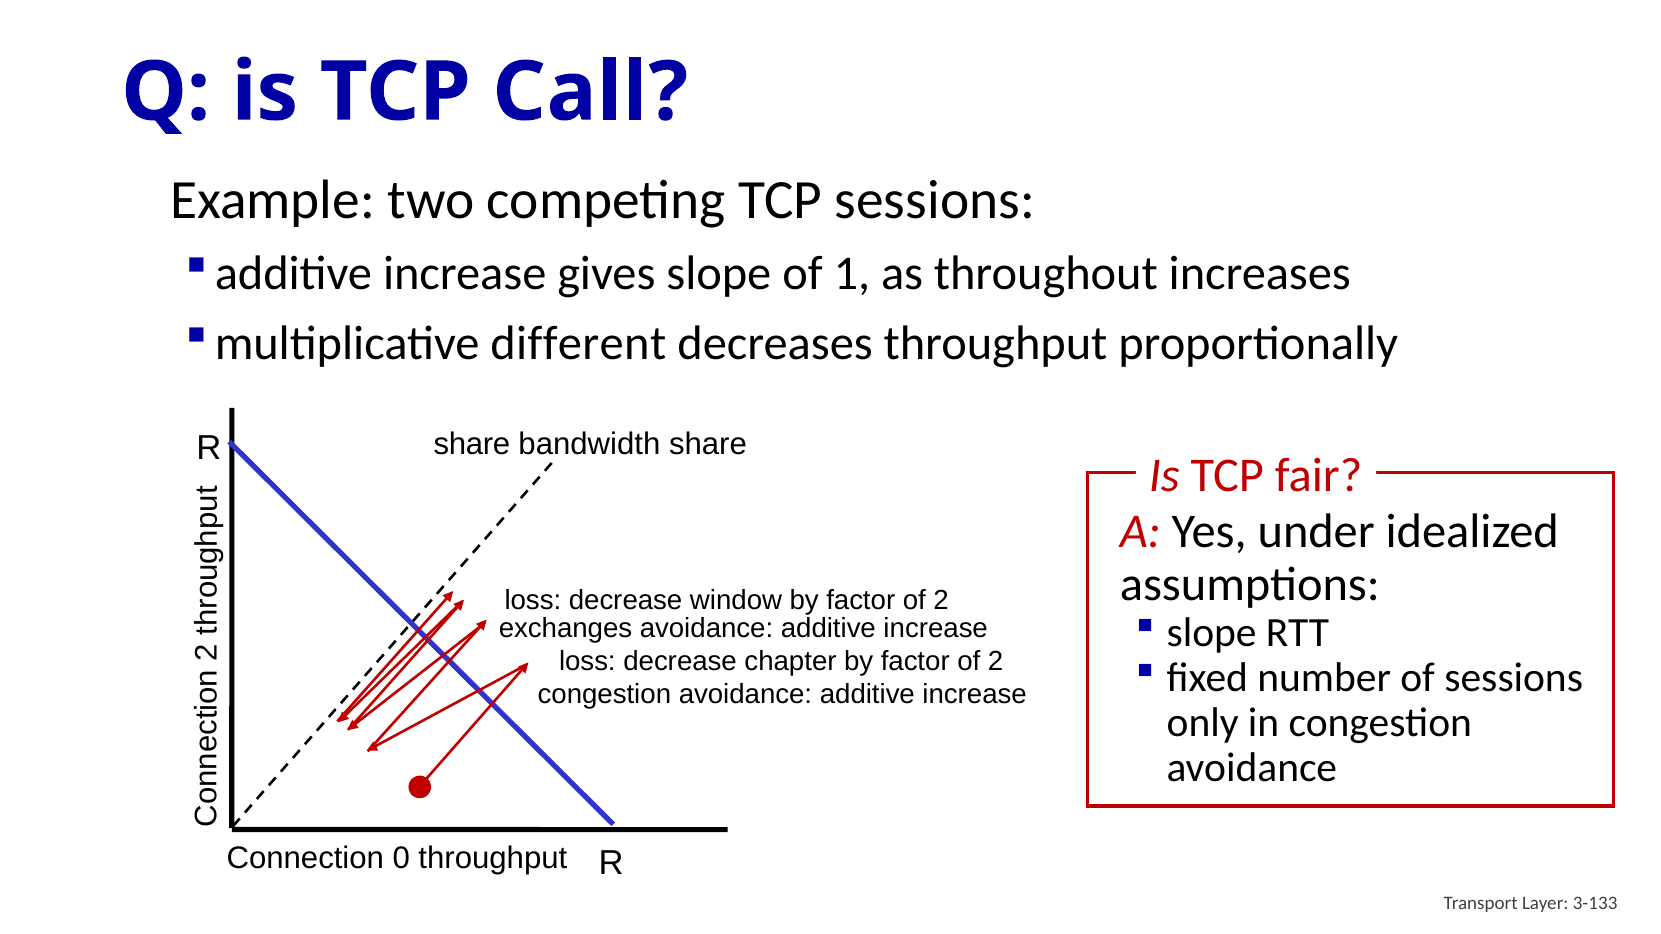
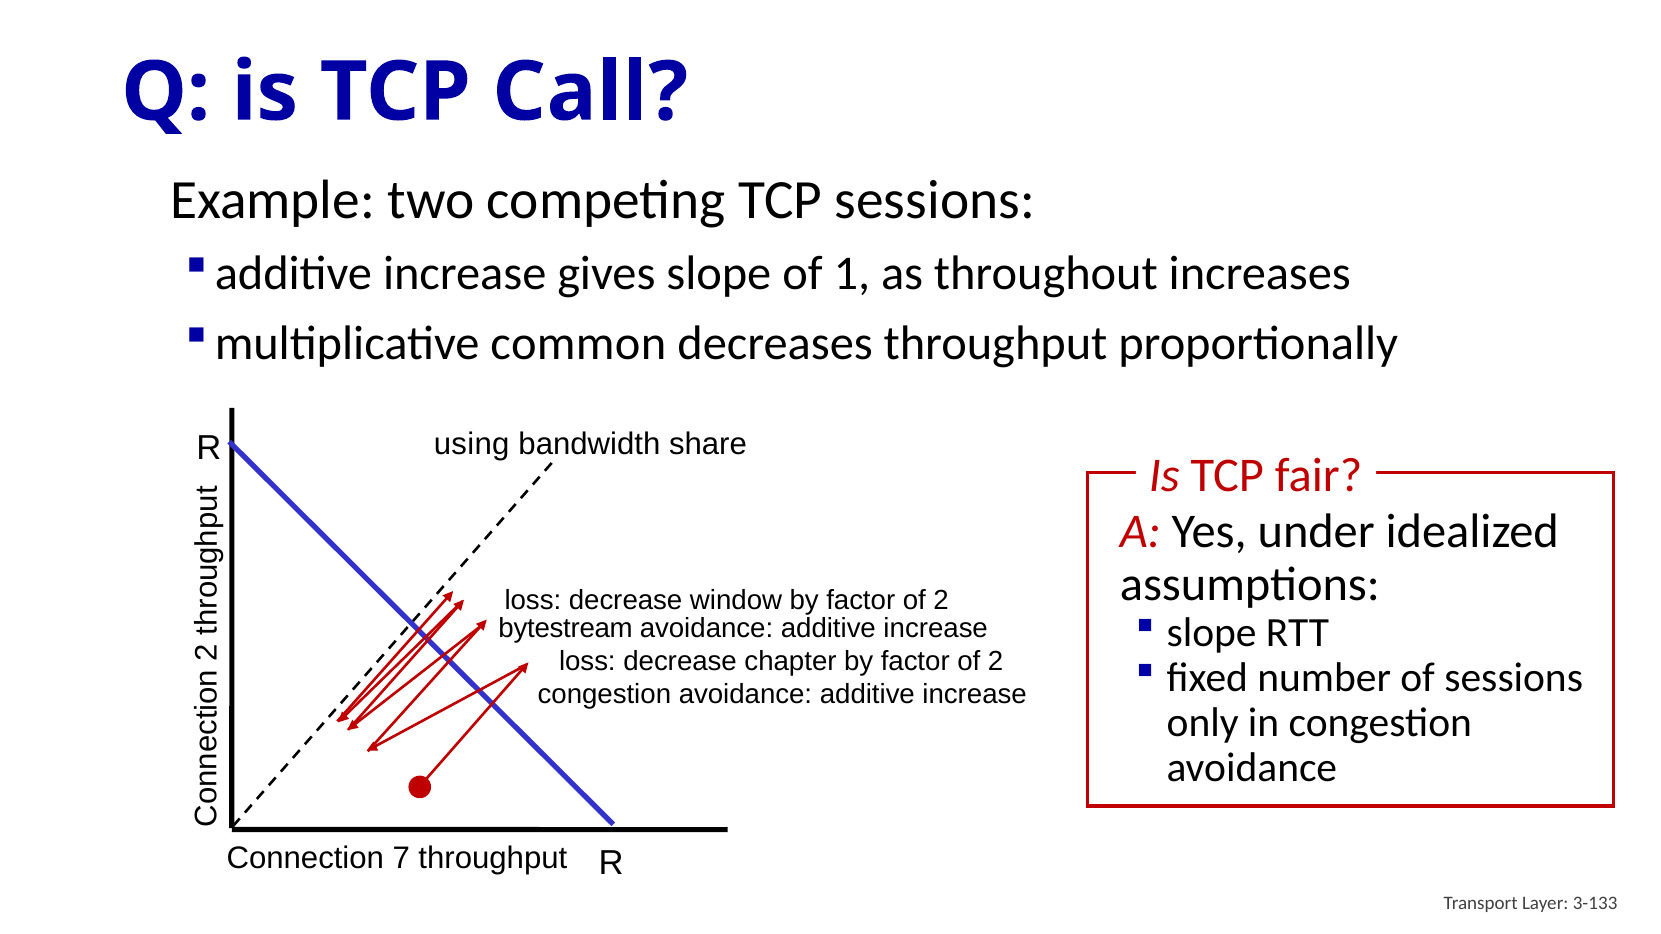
different: different -> common
share at (472, 444): share -> using
exchanges: exchanges -> bytestream
0: 0 -> 7
